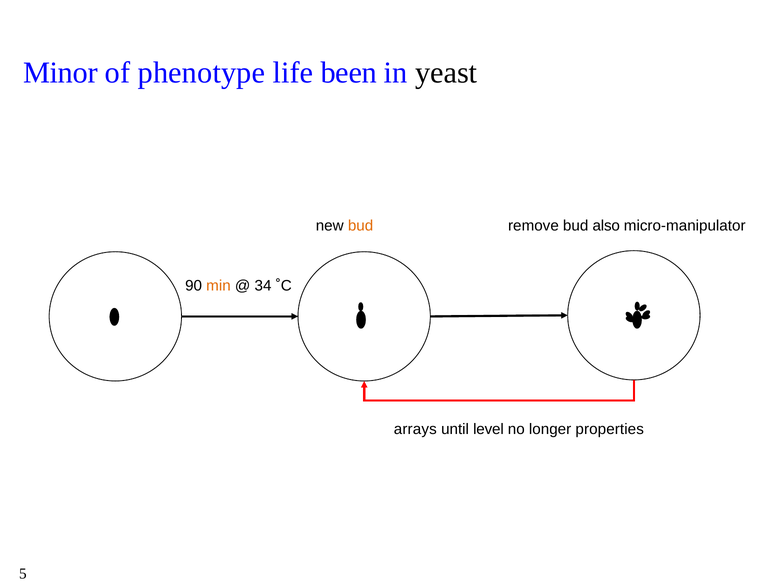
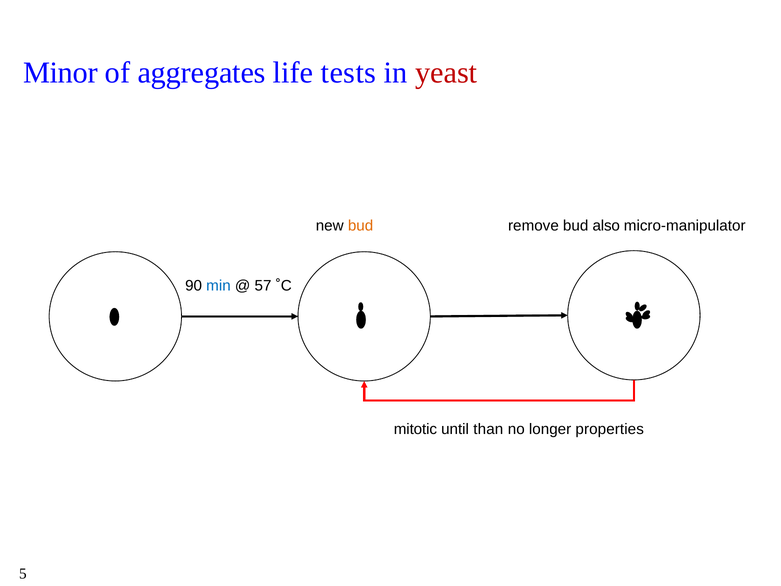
phenotype: phenotype -> aggregates
been: been -> tests
yeast colour: black -> red
min colour: orange -> blue
34: 34 -> 57
arrays: arrays -> mitotic
level: level -> than
